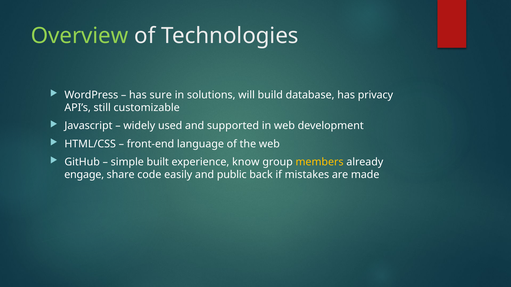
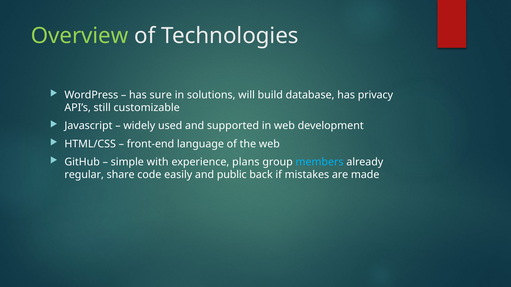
built: built -> with
know: know -> plans
members colour: yellow -> light blue
engage: engage -> regular
